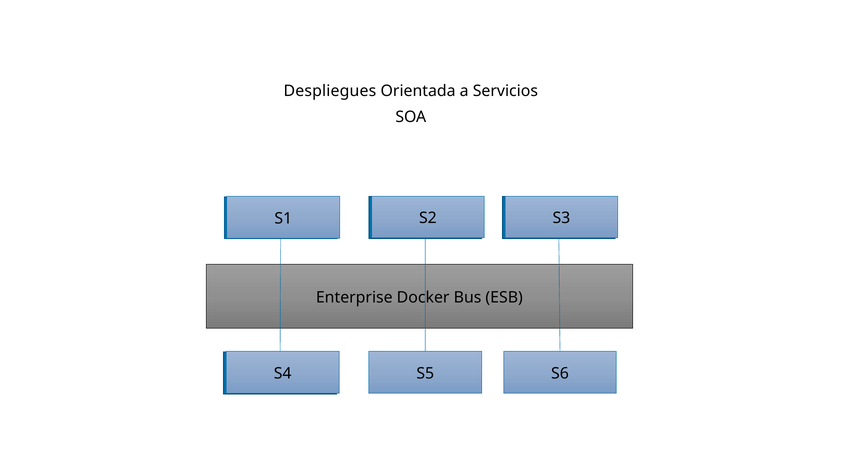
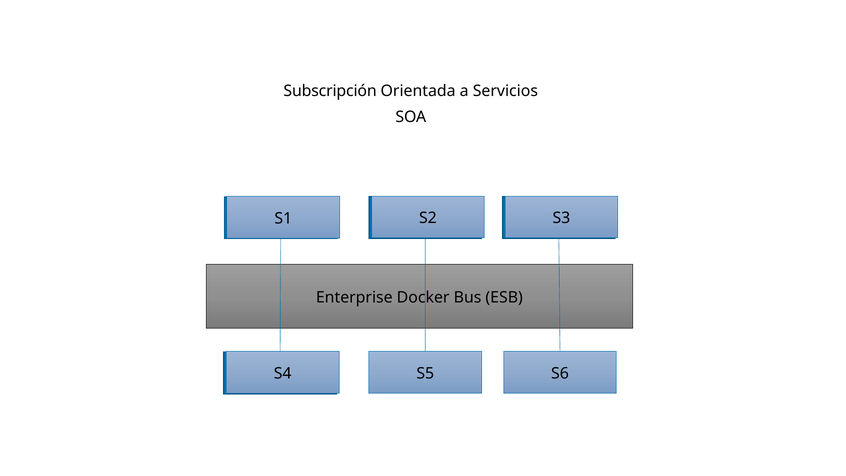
Despliegues: Despliegues -> Subscripción
